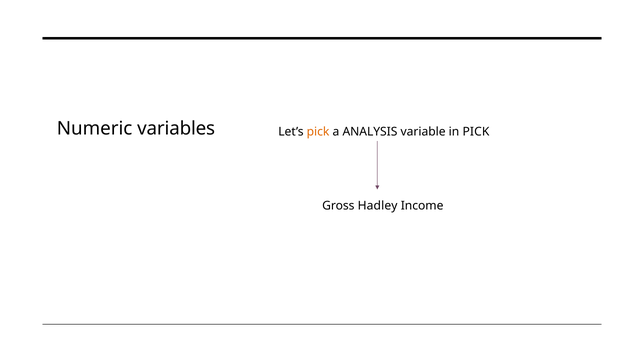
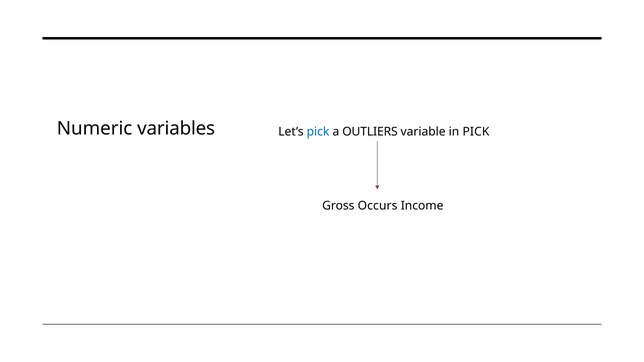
pick at (318, 132) colour: orange -> blue
ANALYSIS: ANALYSIS -> OUTLIERS
Hadley: Hadley -> Occurs
